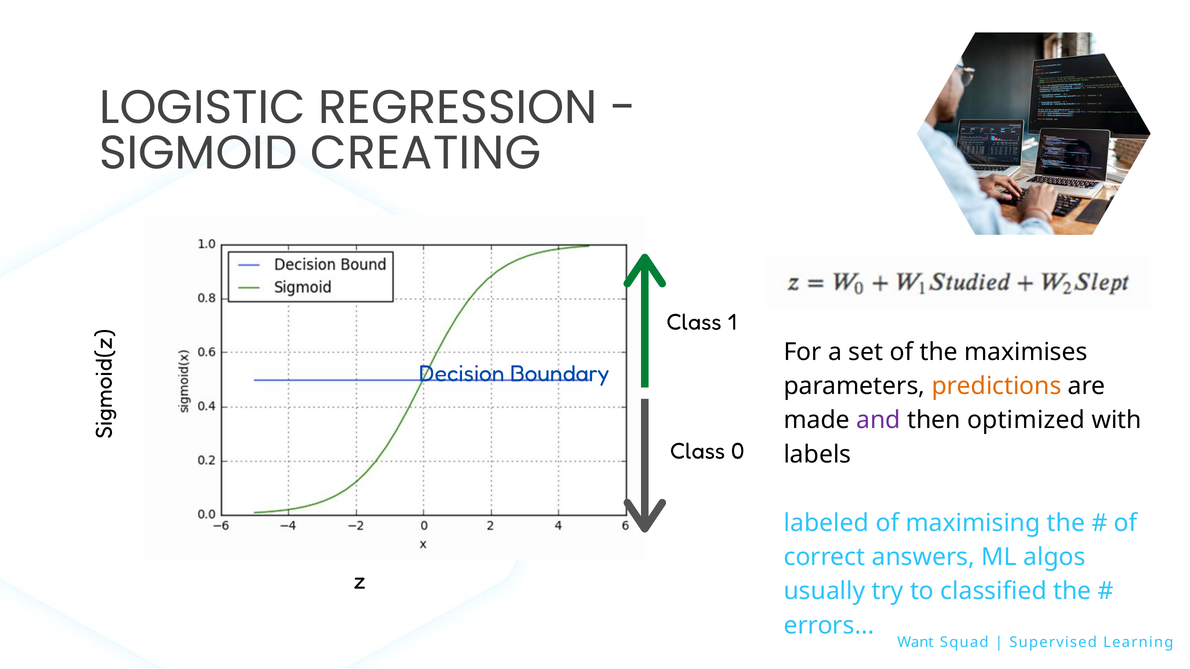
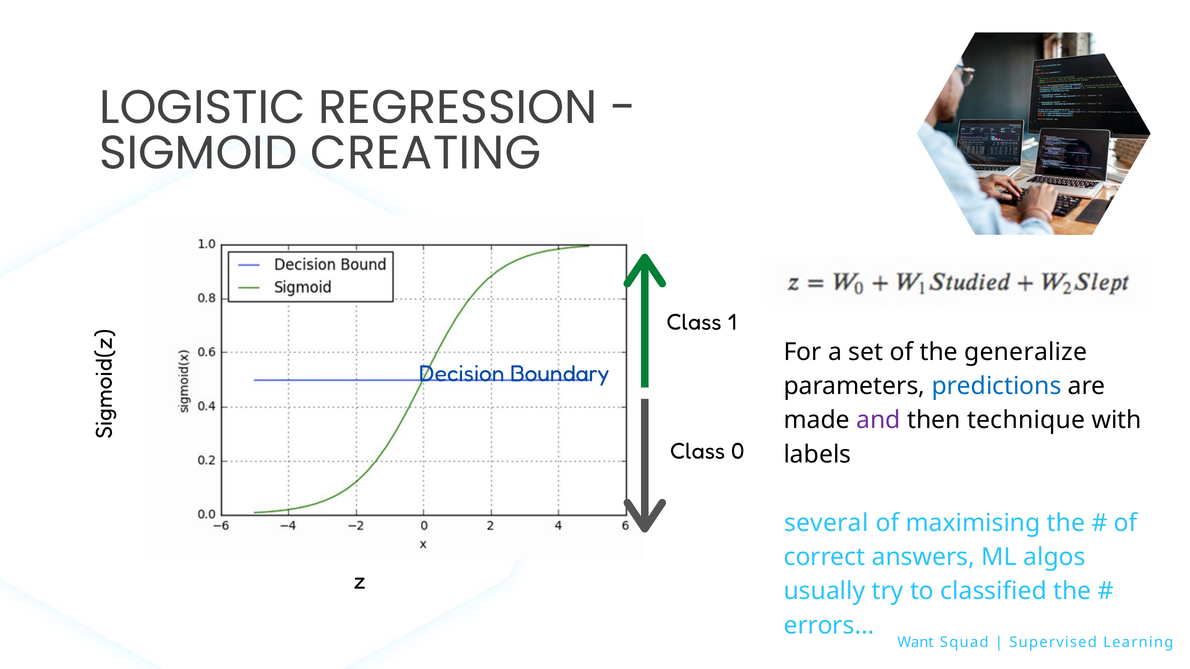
maximises: maximises -> generalize
predictions colour: orange -> blue
optimized: optimized -> technique
labeled: labeled -> several
